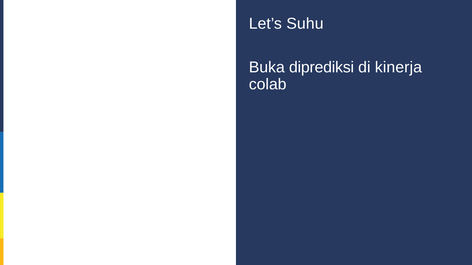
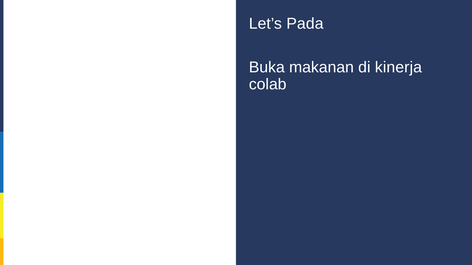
Suhu: Suhu -> Pada
diprediksi: diprediksi -> makanan
